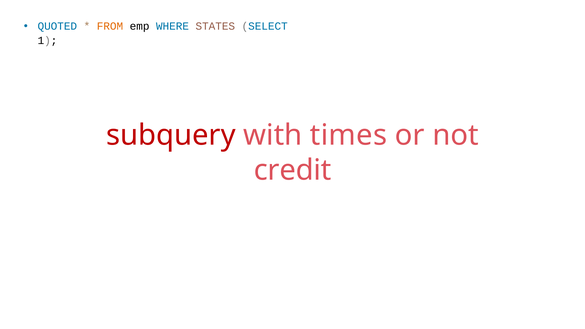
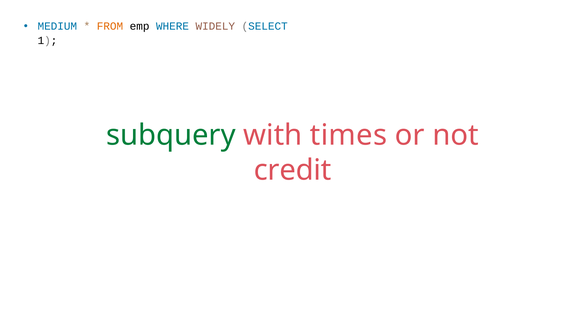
QUOTED: QUOTED -> MEDIUM
STATES: STATES -> WIDELY
subquery colour: red -> green
